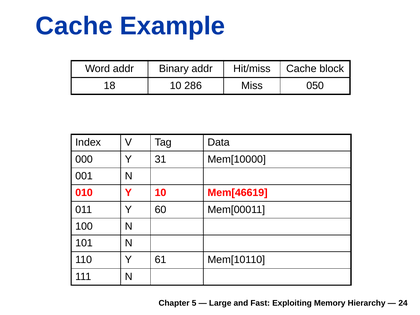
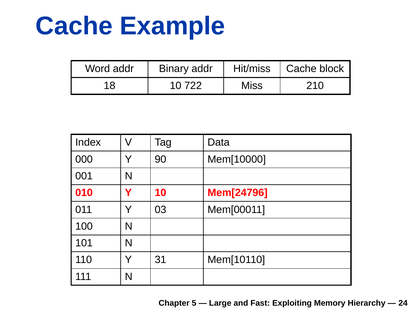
286: 286 -> 722
050: 050 -> 210
31: 31 -> 90
Mem[46619: Mem[46619 -> Mem[24796
60: 60 -> 03
61: 61 -> 31
